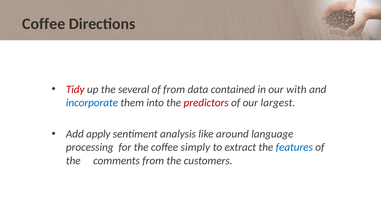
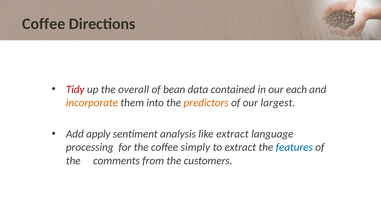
several: several -> overall
of from: from -> bean
with: with -> each
incorporate colour: blue -> orange
predictors colour: red -> orange
like around: around -> extract
